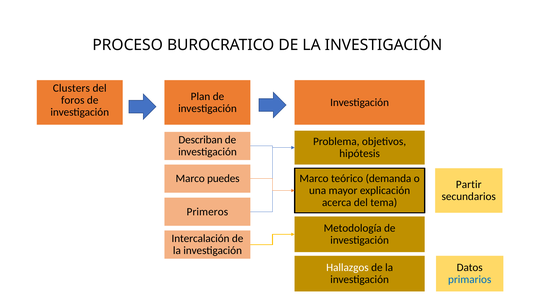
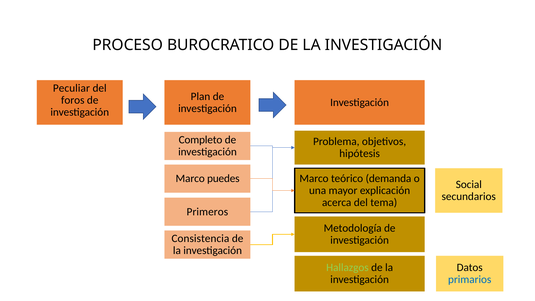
Clusters: Clusters -> Peculiar
Describan: Describan -> Completo
Partir: Partir -> Social
Intercalación: Intercalación -> Consistencia
Hallazgos colour: white -> light green
